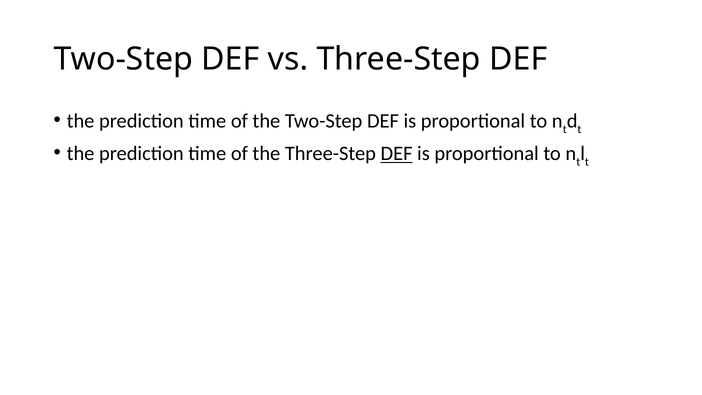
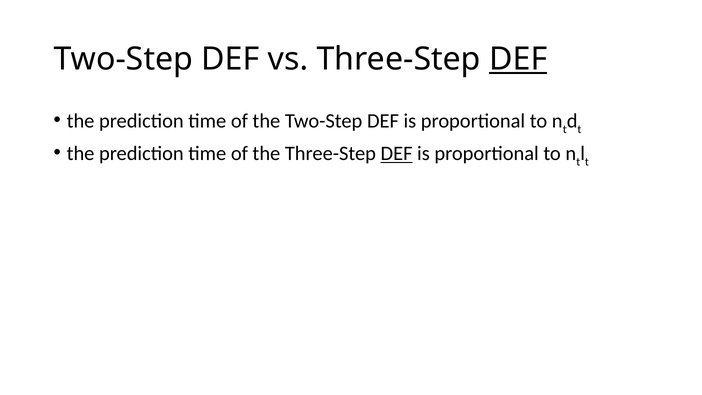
DEF at (518, 59) underline: none -> present
